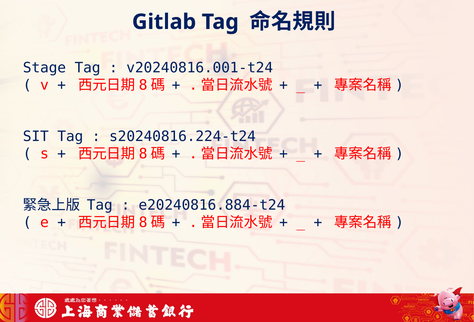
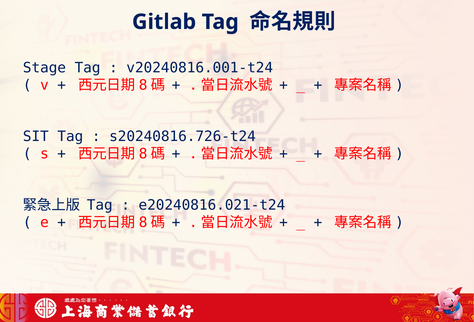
s20240816.224-t24: s20240816.224-t24 -> s20240816.726-t24
e20240816.884-t24: e20240816.884-t24 -> e20240816.021-t24
